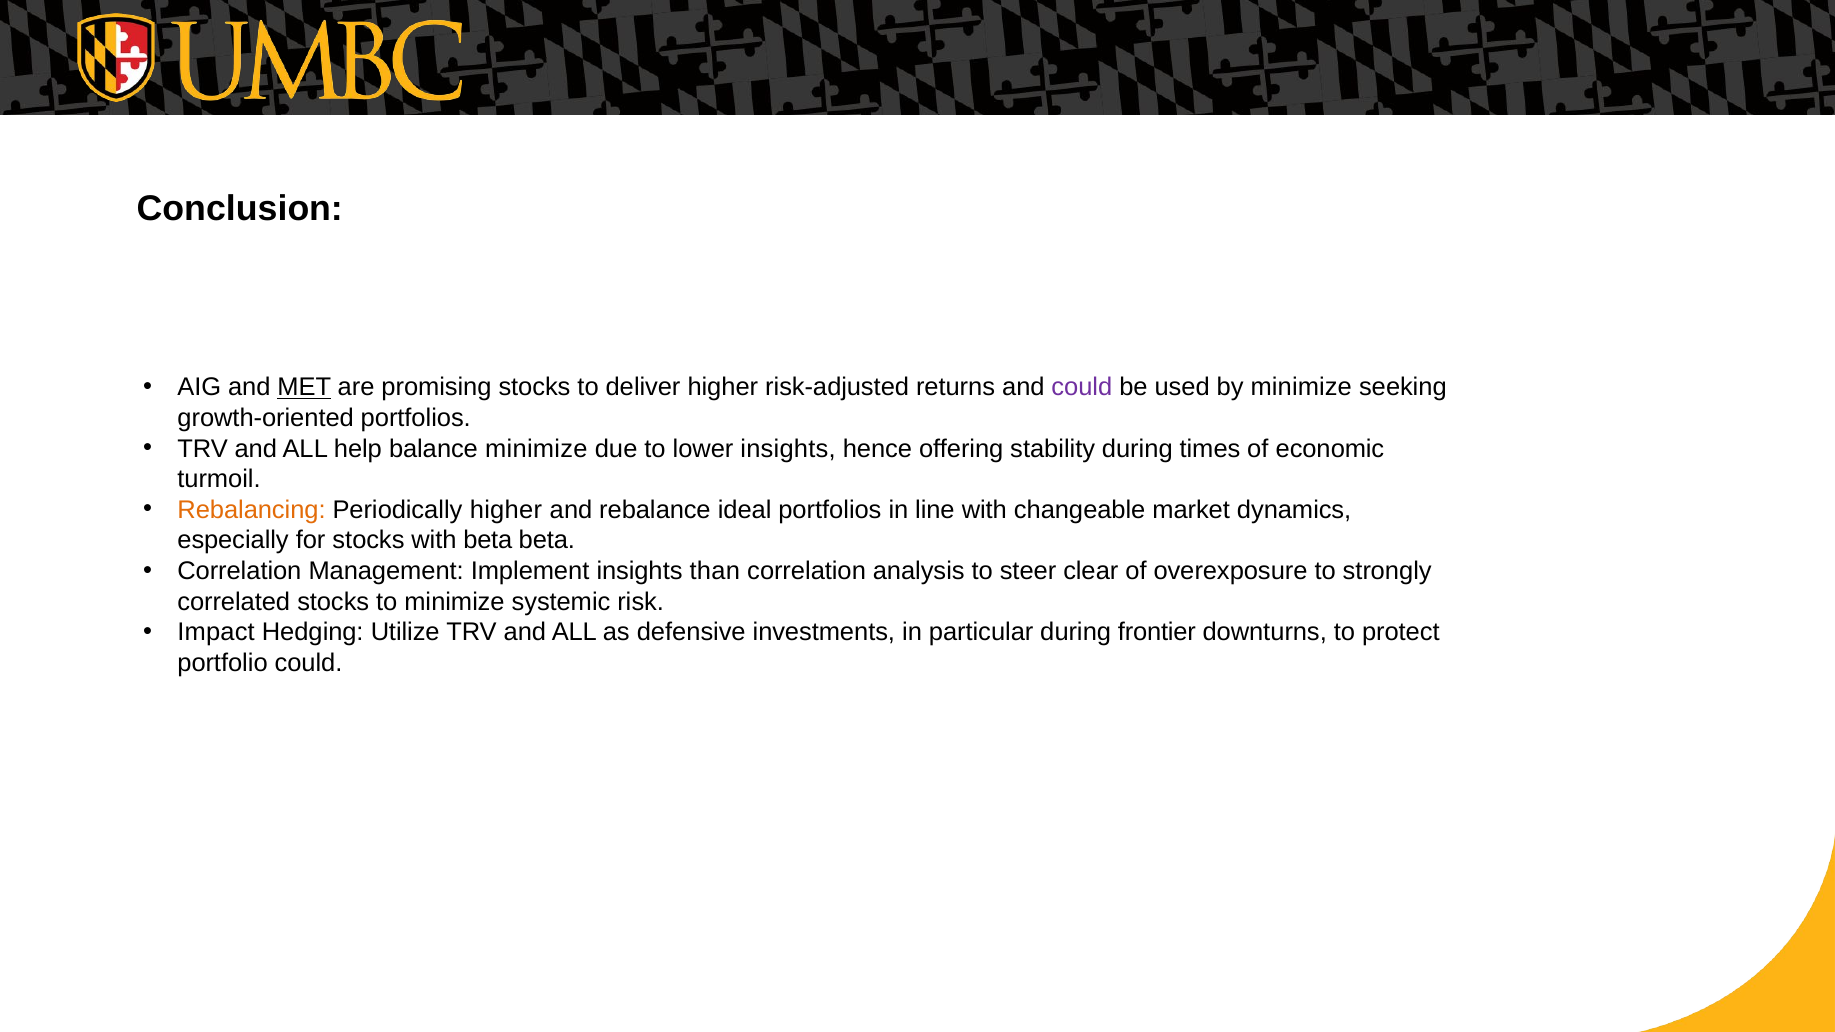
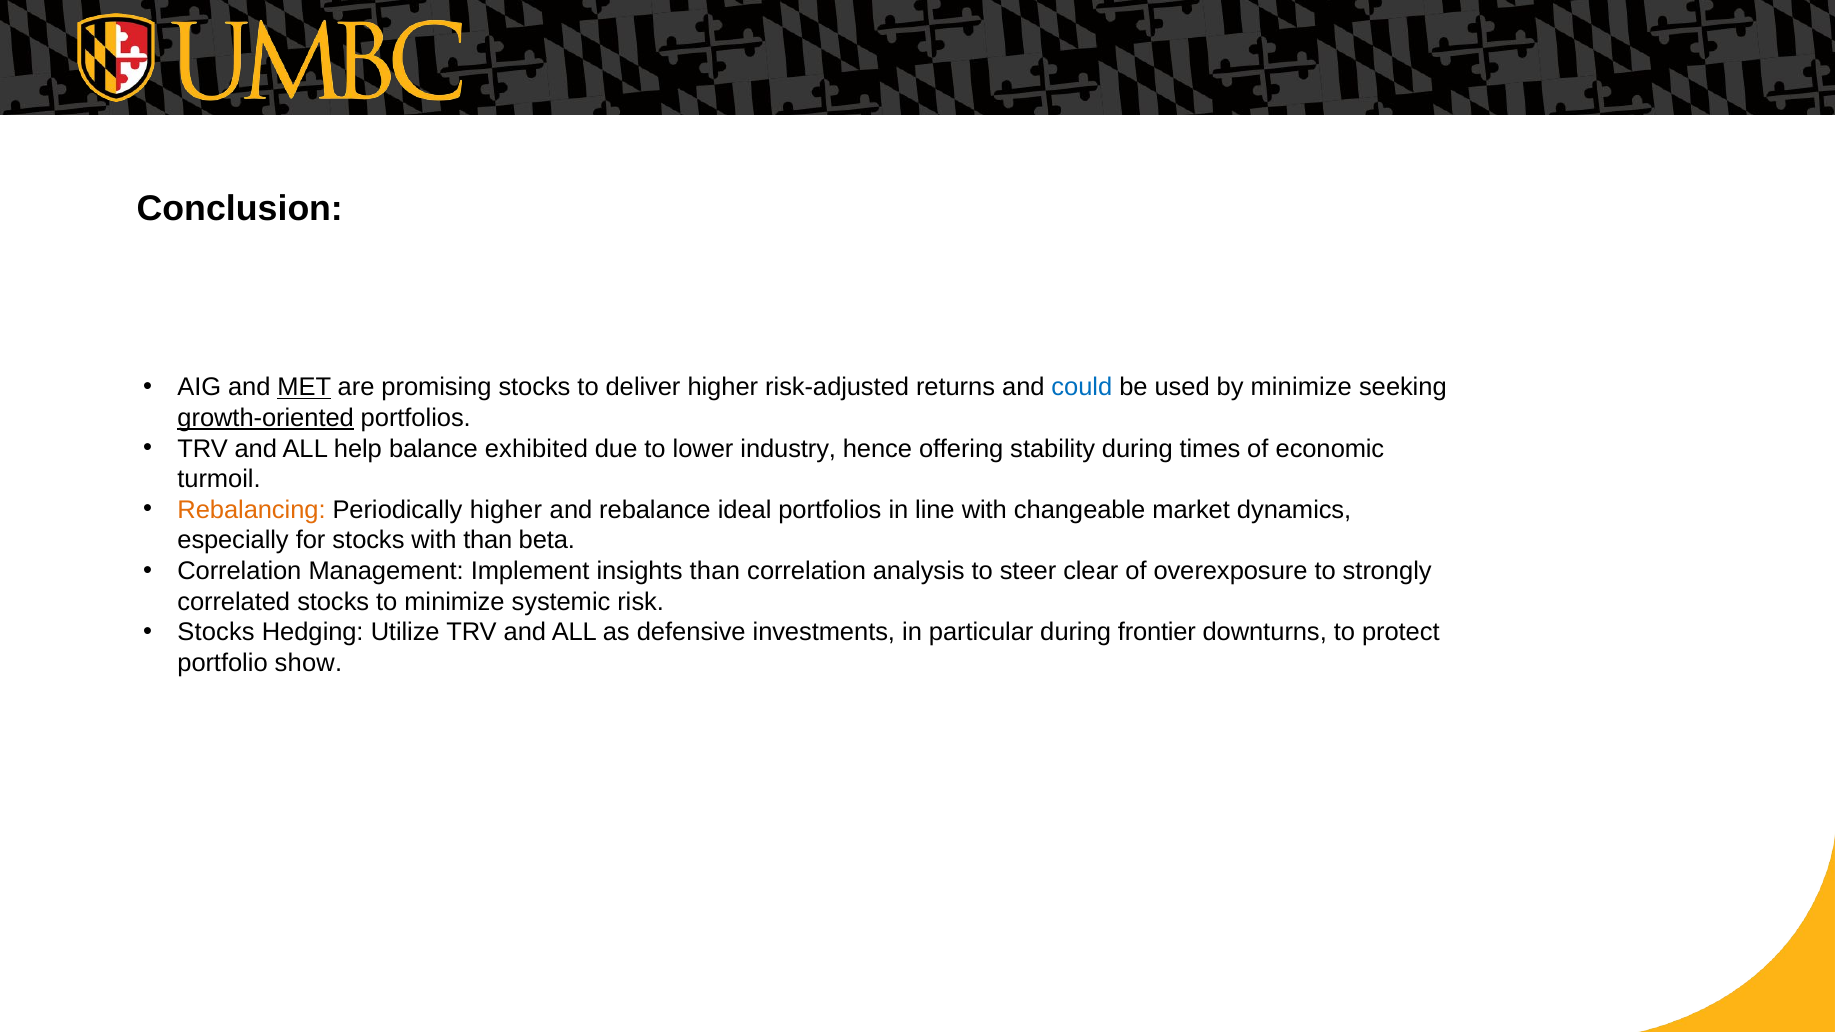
could at (1082, 387) colour: purple -> blue
growth-oriented underline: none -> present
balance minimize: minimize -> exhibited
lower insights: insights -> industry
with beta: beta -> than
Impact at (216, 633): Impact -> Stocks
portfolio could: could -> show
